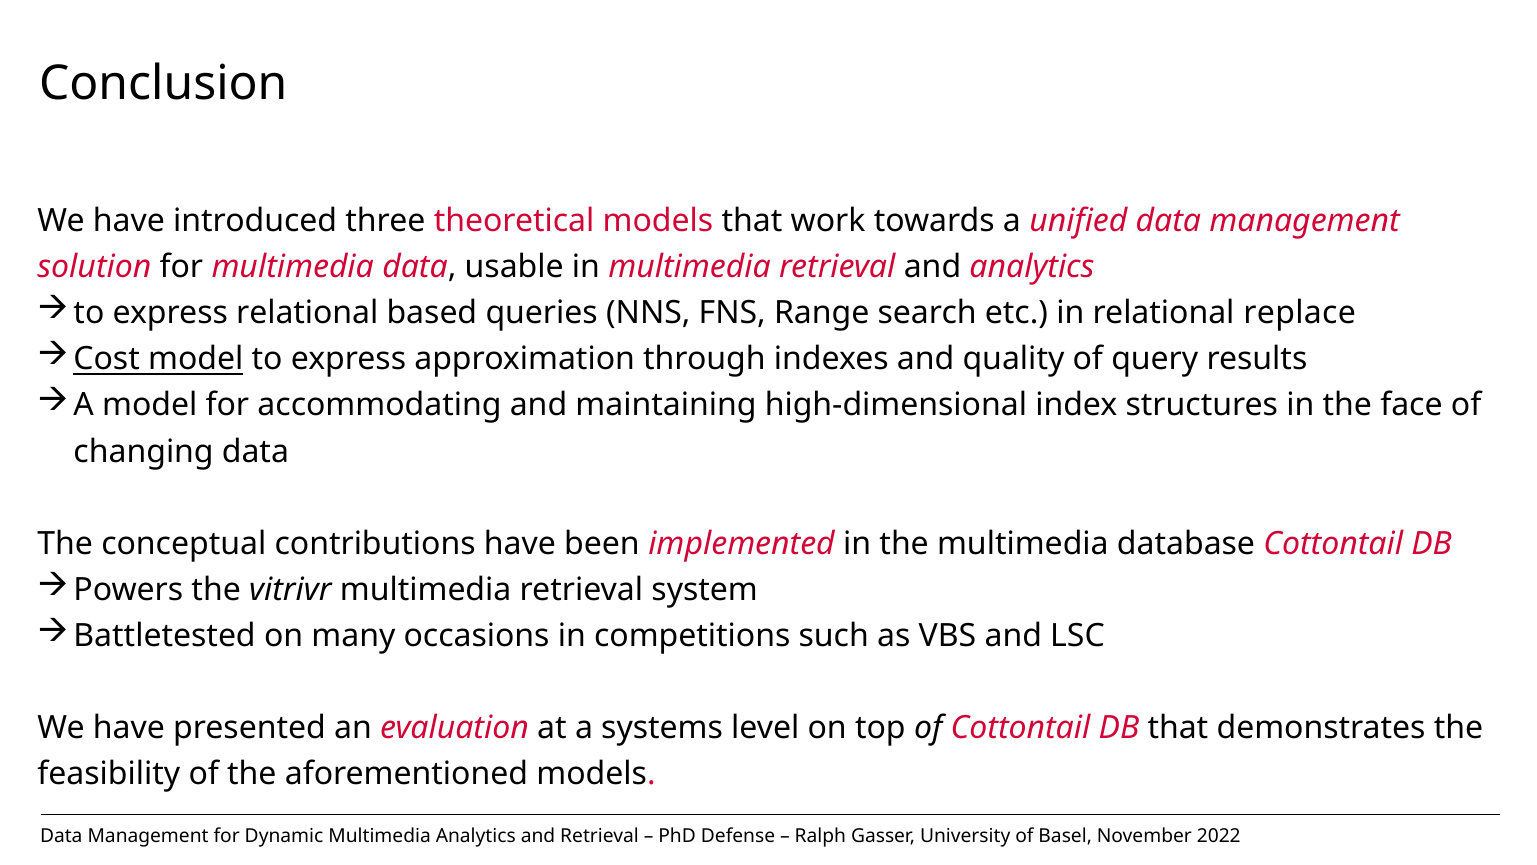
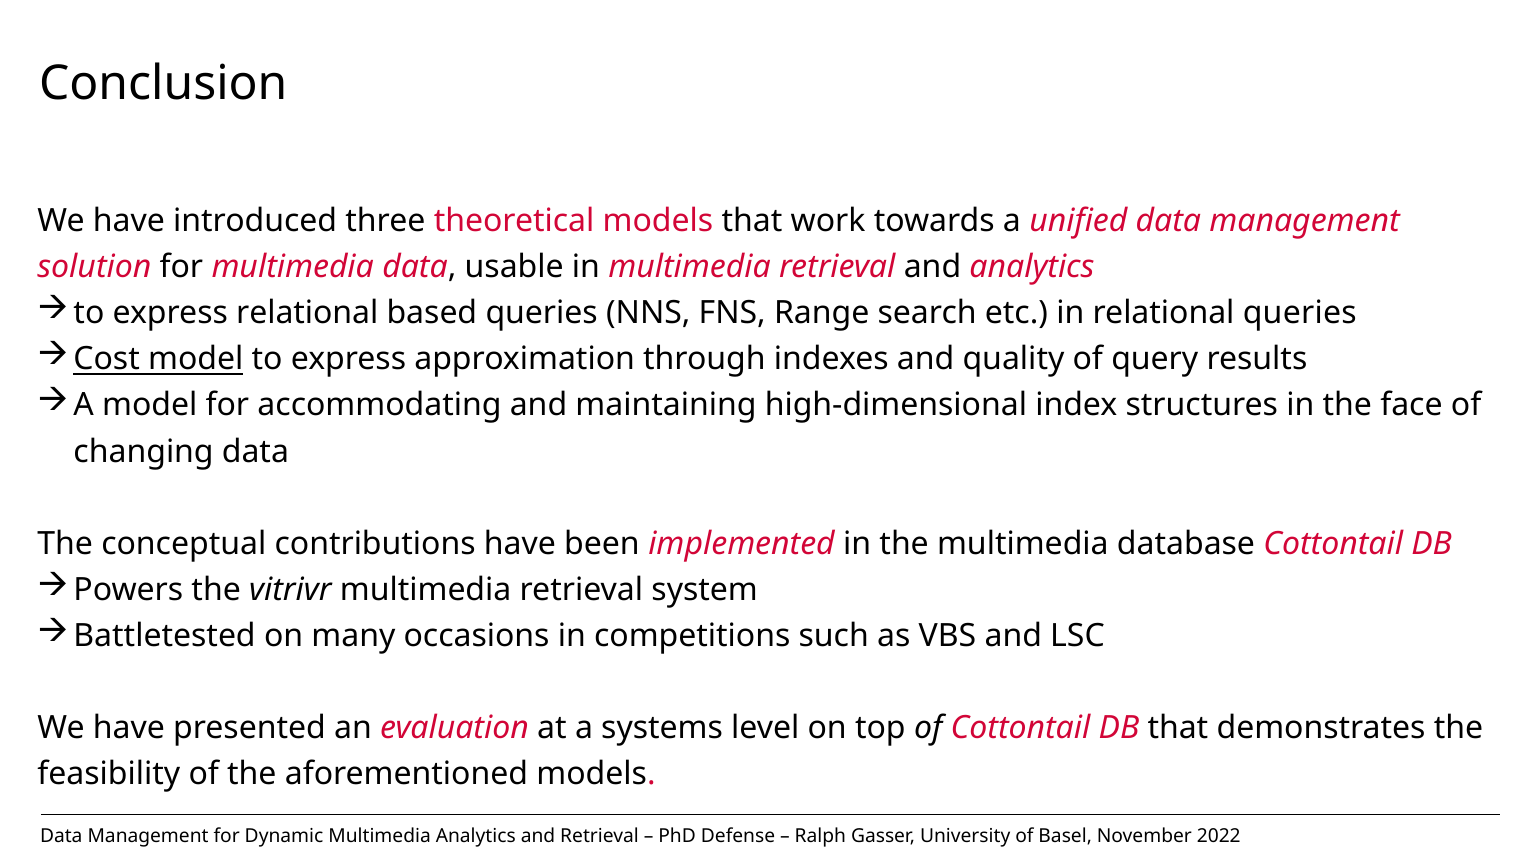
relational replace: replace -> queries
